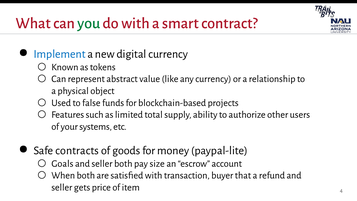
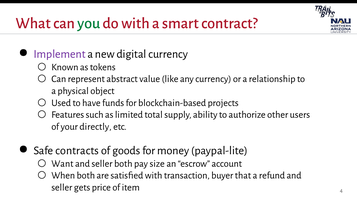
Implement colour: blue -> purple
false: false -> have
systems: systems -> directly
Goals: Goals -> Want
